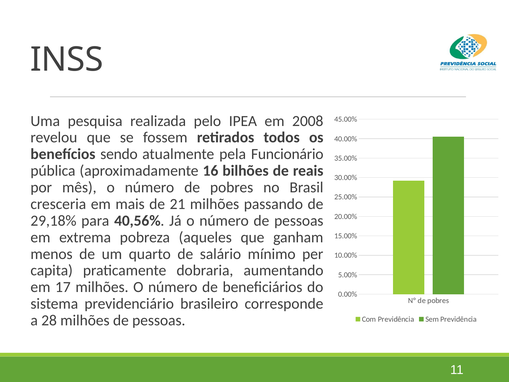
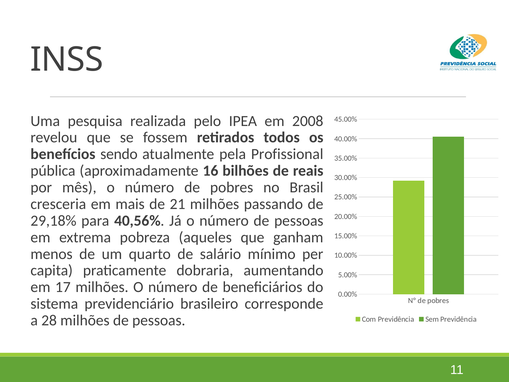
Funcionário: Funcionário -> Profissional
